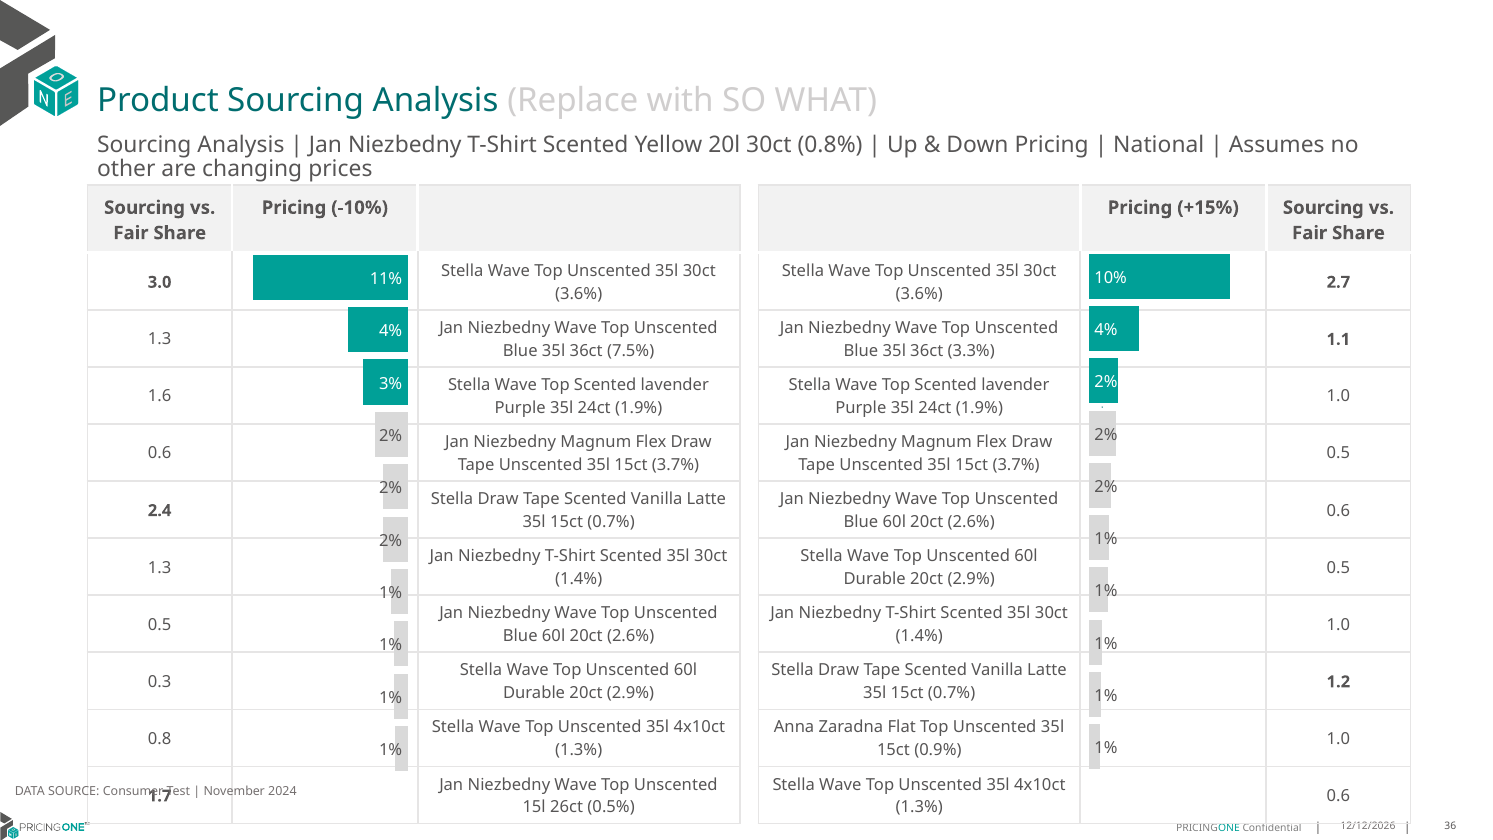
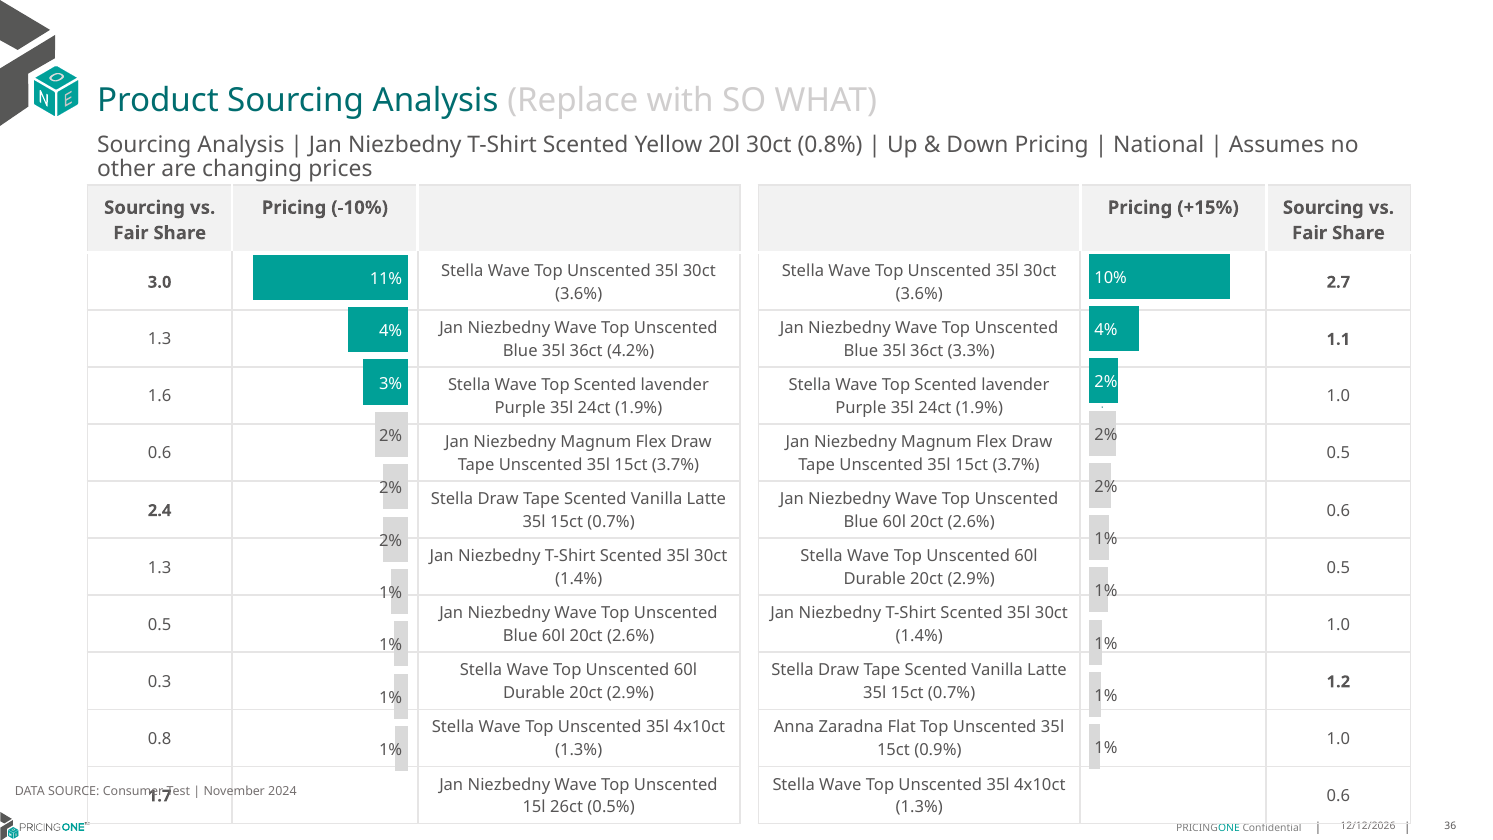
7.5%: 7.5% -> 4.2%
